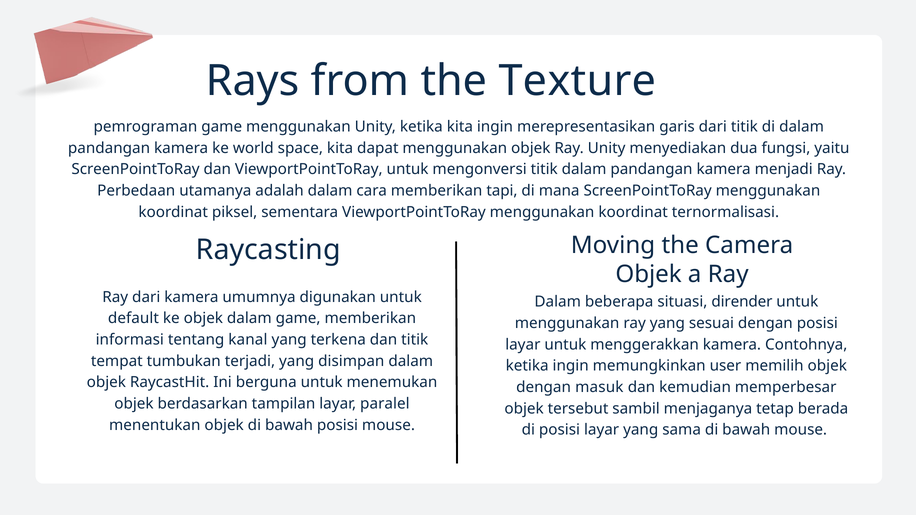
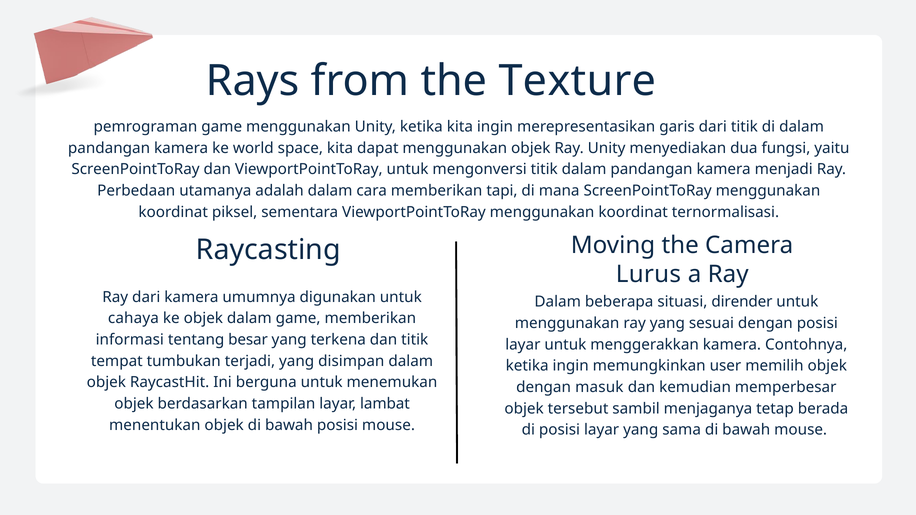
Objek at (649, 274): Objek -> Lurus
default: default -> cahaya
kanal: kanal -> besar
paralel: paralel -> lambat
